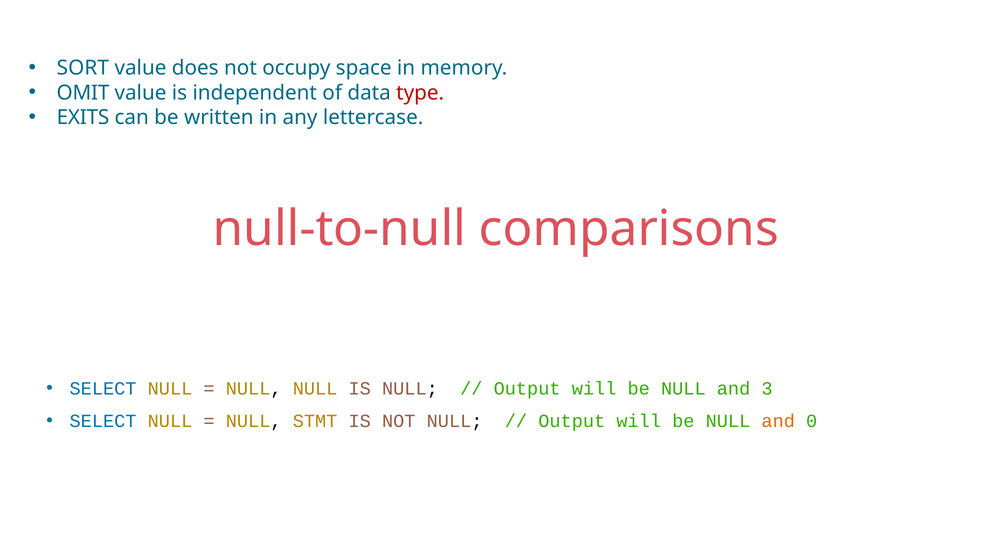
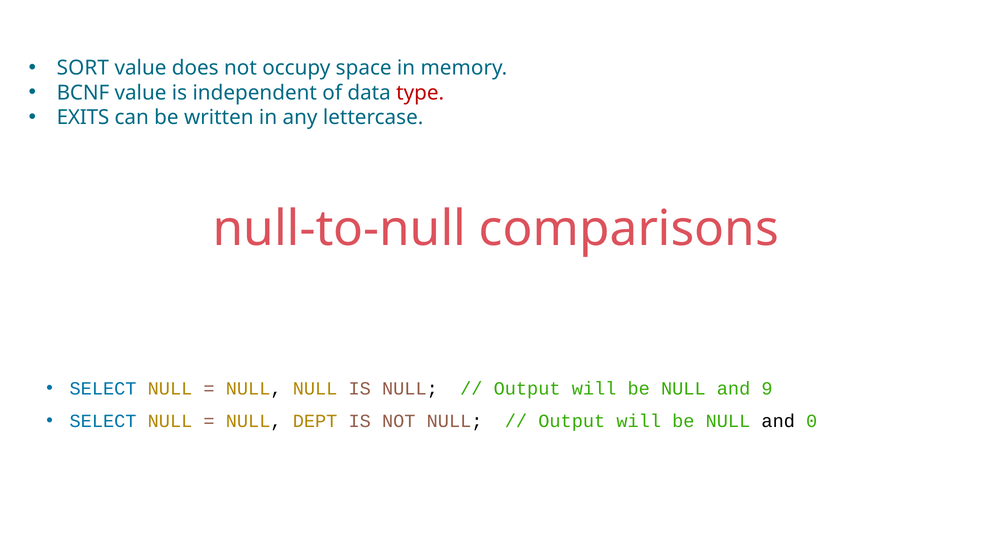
OMIT: OMIT -> BCNF
3: 3 -> 9
STMT: STMT -> DEPT
and at (778, 421) colour: orange -> black
